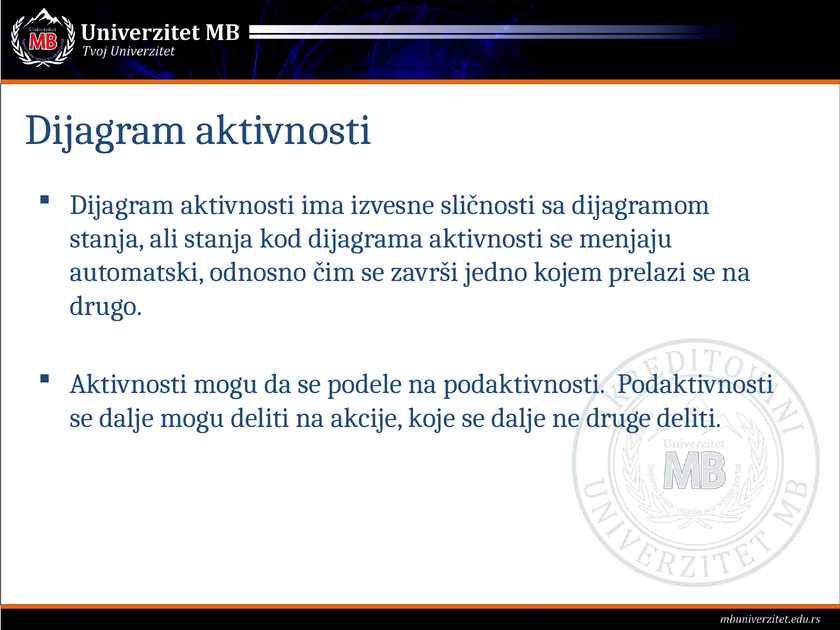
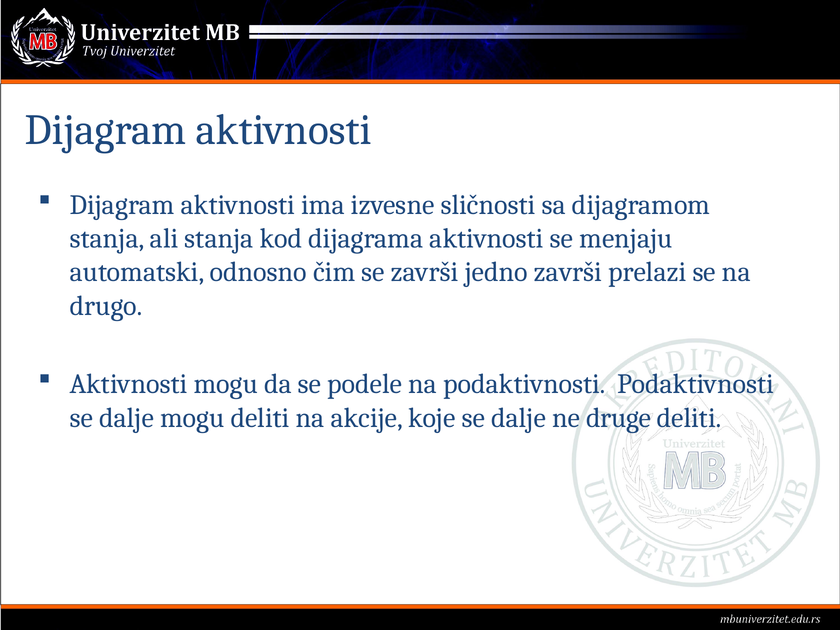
jedno kojem: kojem -> završi
